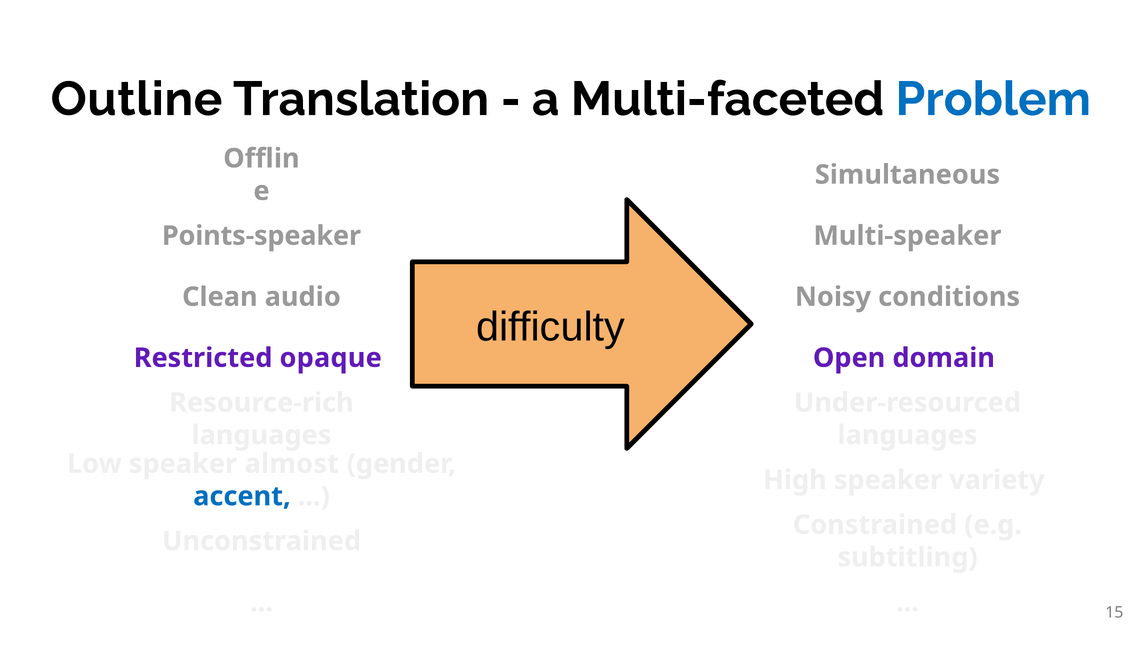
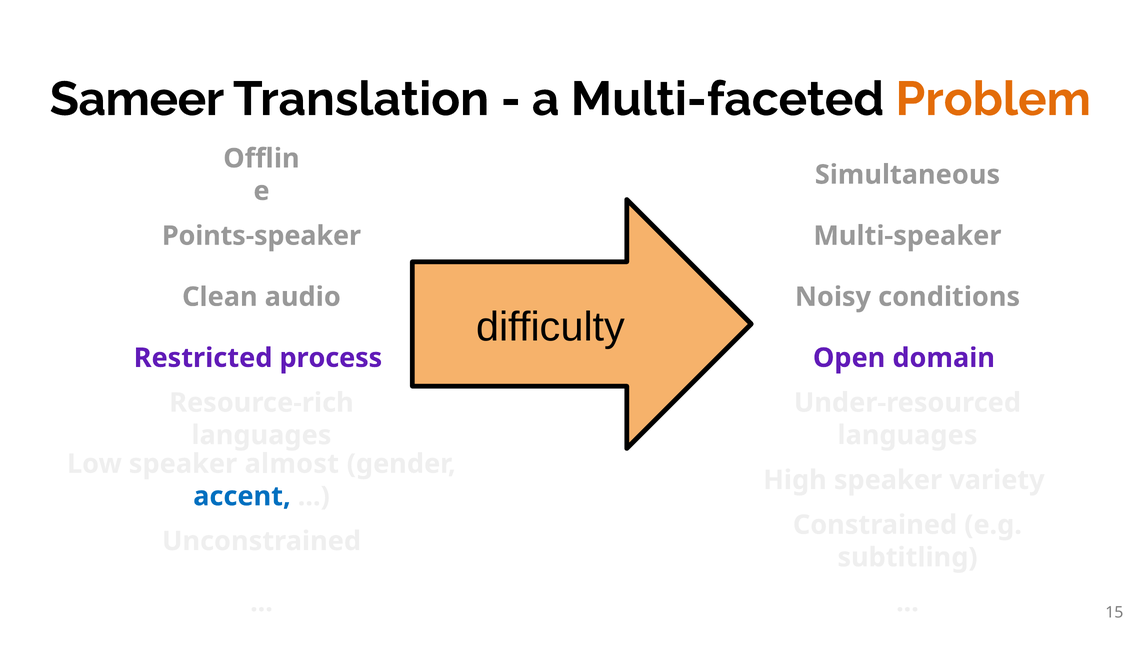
Outline: Outline -> Sameer
Problem colour: blue -> orange
opaque: opaque -> process
